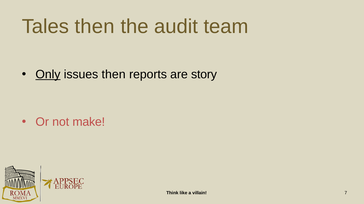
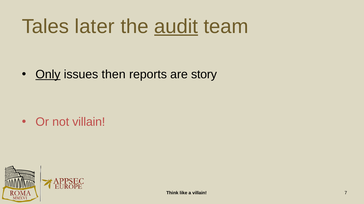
Tales then: then -> later
audit underline: none -> present
not make: make -> villain
